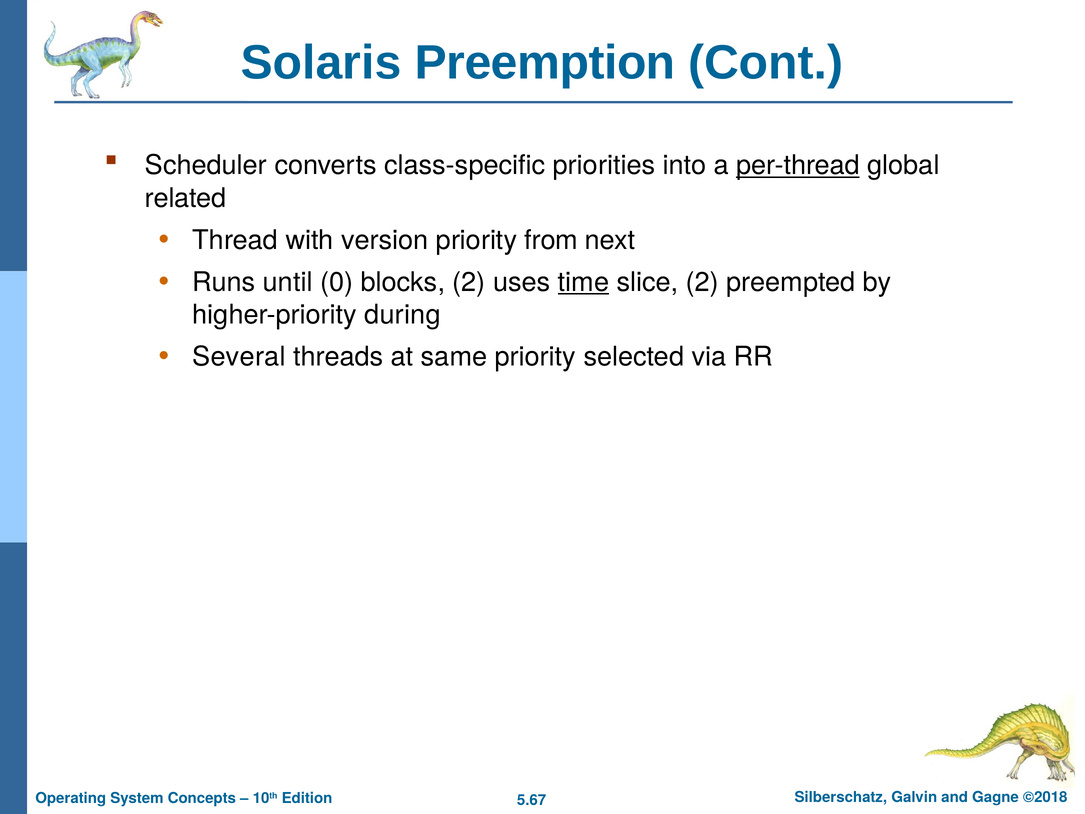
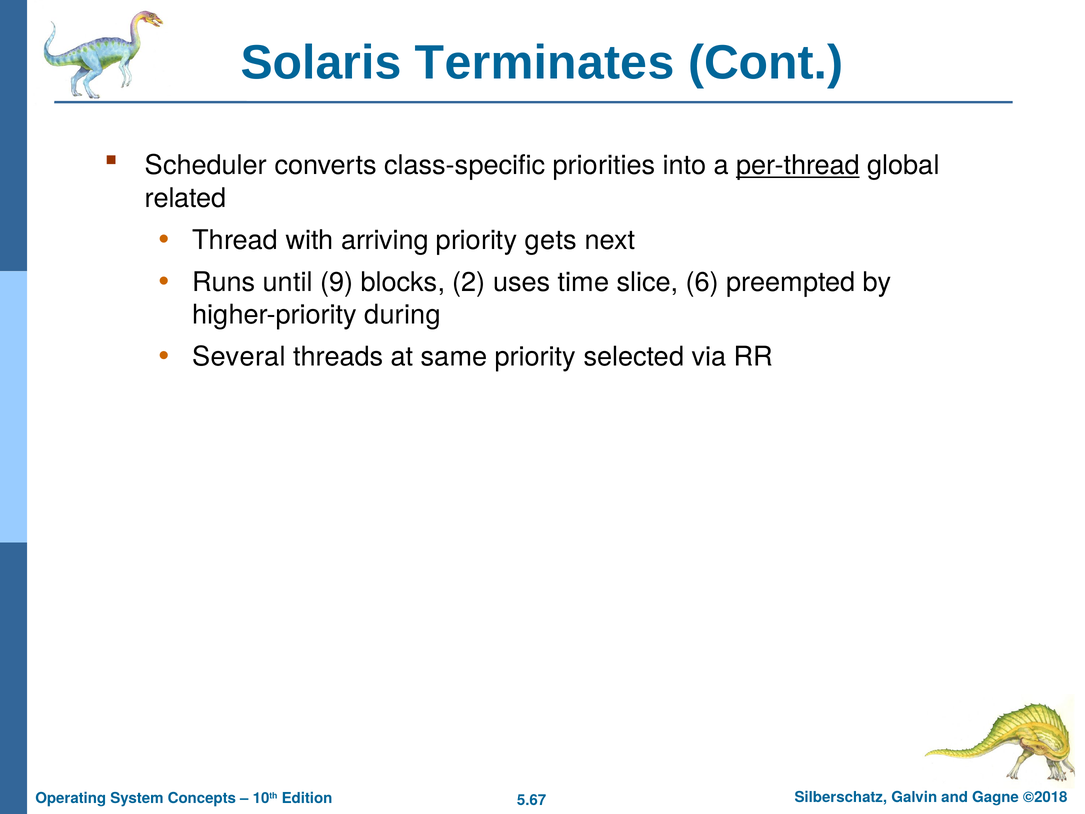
Preemption: Preemption -> Terminates
version: version -> arriving
from: from -> gets
0: 0 -> 9
time underline: present -> none
slice 2: 2 -> 6
